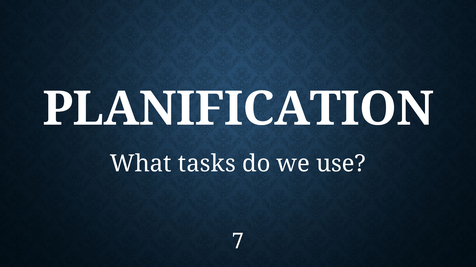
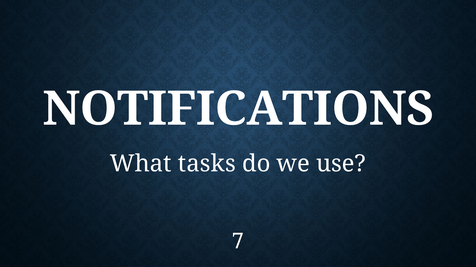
PLANIFICATION: PLANIFICATION -> NOTIFICATIONS
